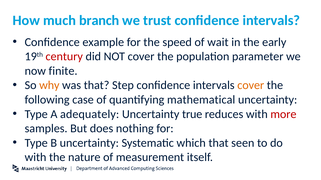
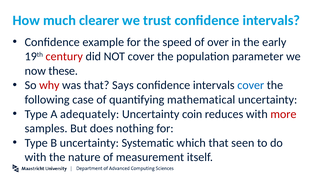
branch: branch -> clearer
wait: wait -> over
finite: finite -> these
why colour: orange -> red
Step: Step -> Says
cover at (251, 86) colour: orange -> blue
true: true -> coin
